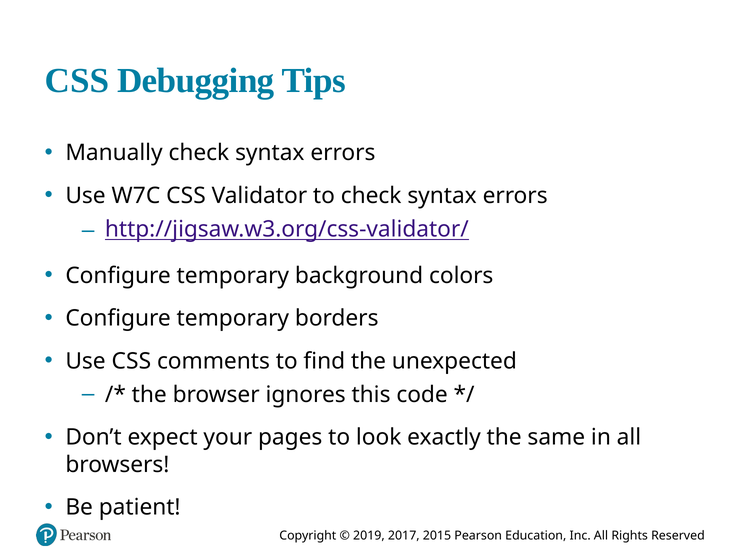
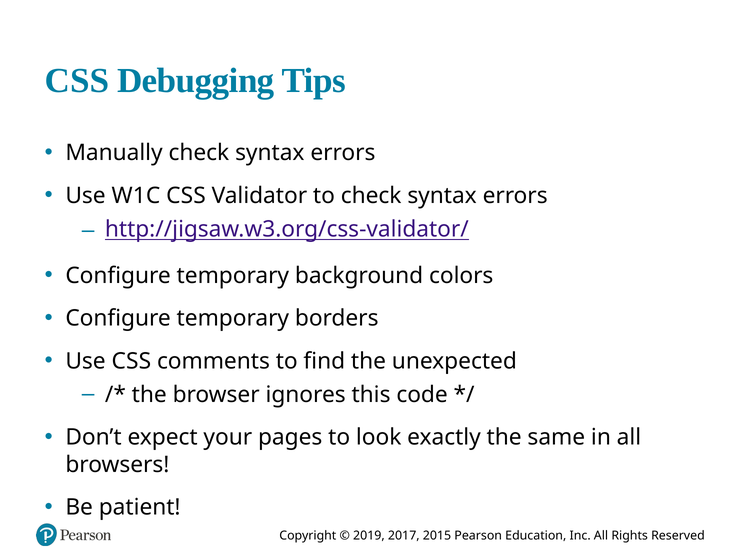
7: 7 -> 1
